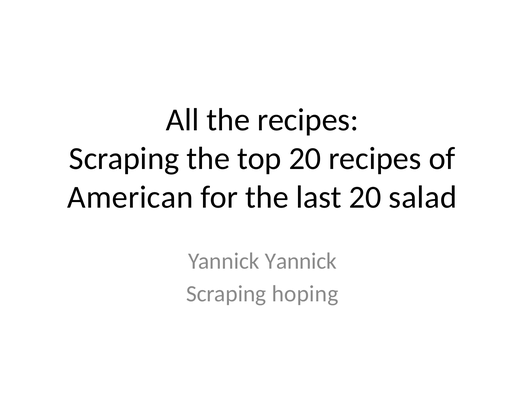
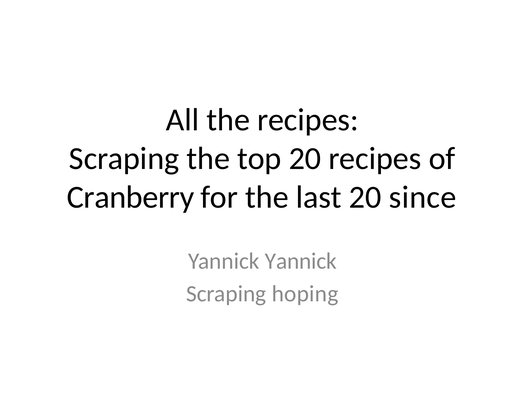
American: American -> Cranberry
salad: salad -> since
